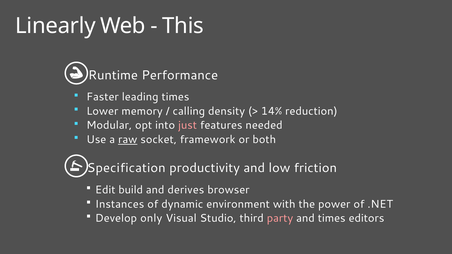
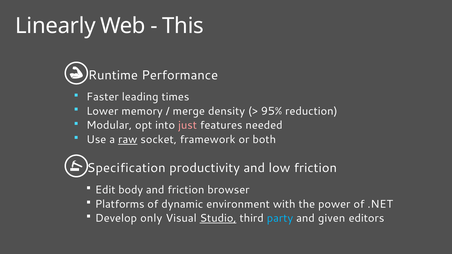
calling: calling -> merge
14%: 14% -> 95%
build: build -> body
and derives: derives -> friction
Instances: Instances -> Platforms
Studio underline: none -> present
party colour: pink -> light blue
and times: times -> given
